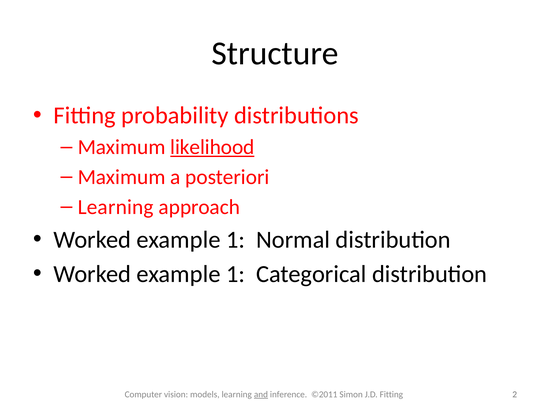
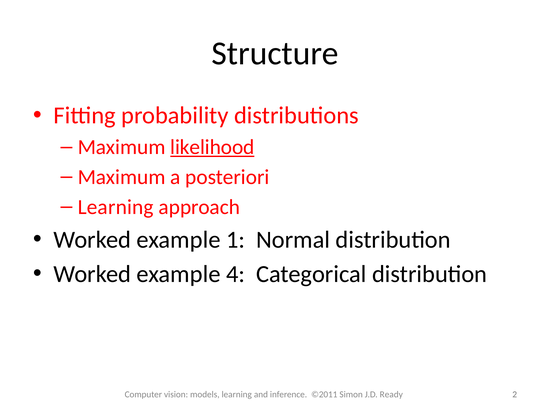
1 at (236, 274): 1 -> 4
and underline: present -> none
J.D Fitting: Fitting -> Ready
